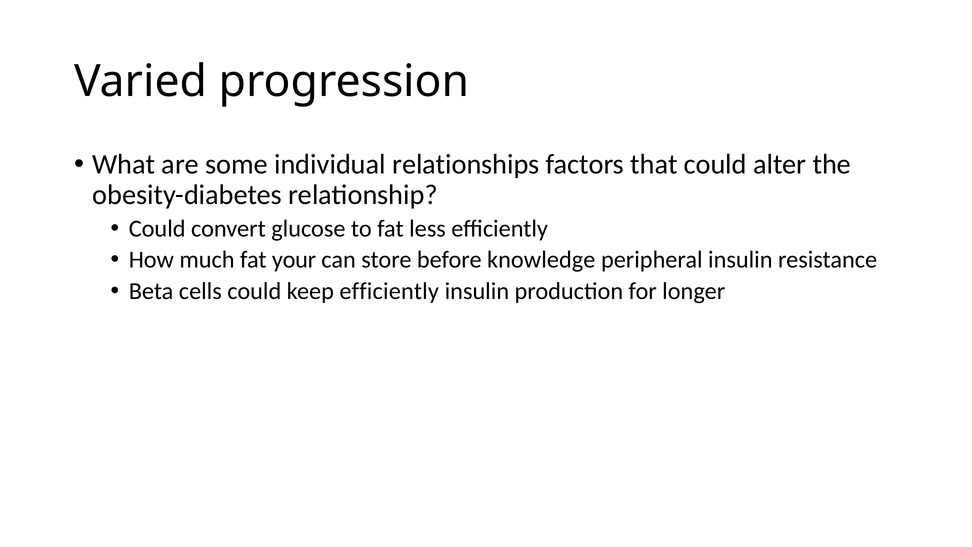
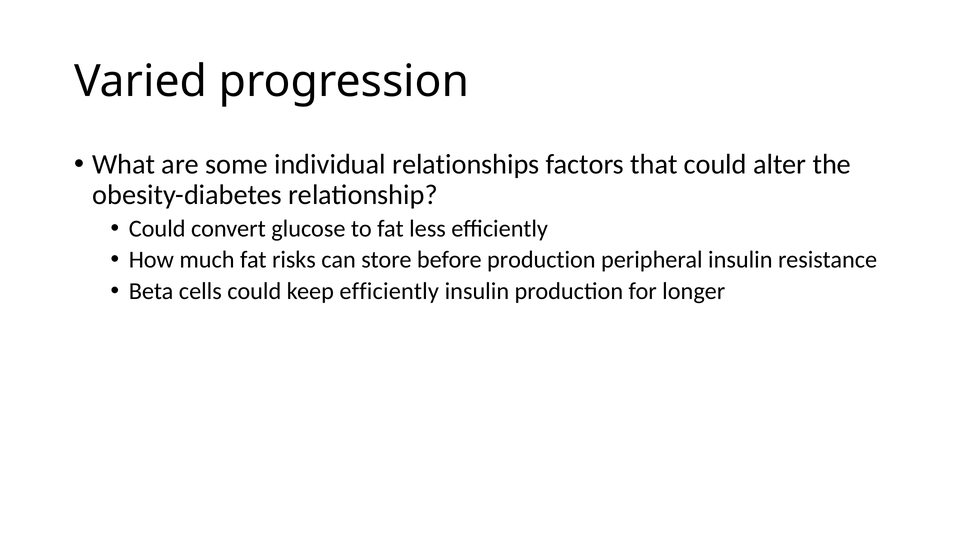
your: your -> risks
before knowledge: knowledge -> production
